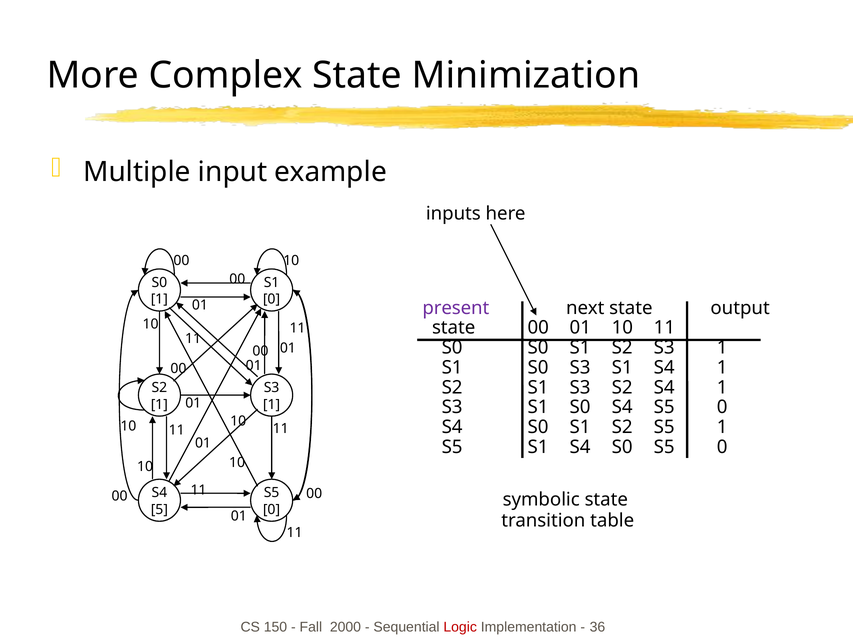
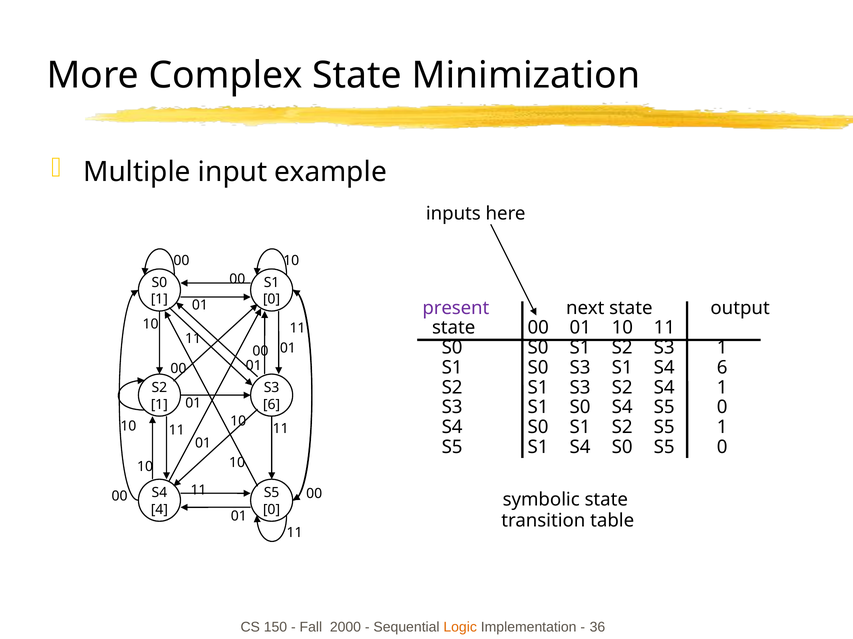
S1 S4 1: 1 -> 6
1 at (272, 405): 1 -> 6
5: 5 -> 4
Logic colour: red -> orange
